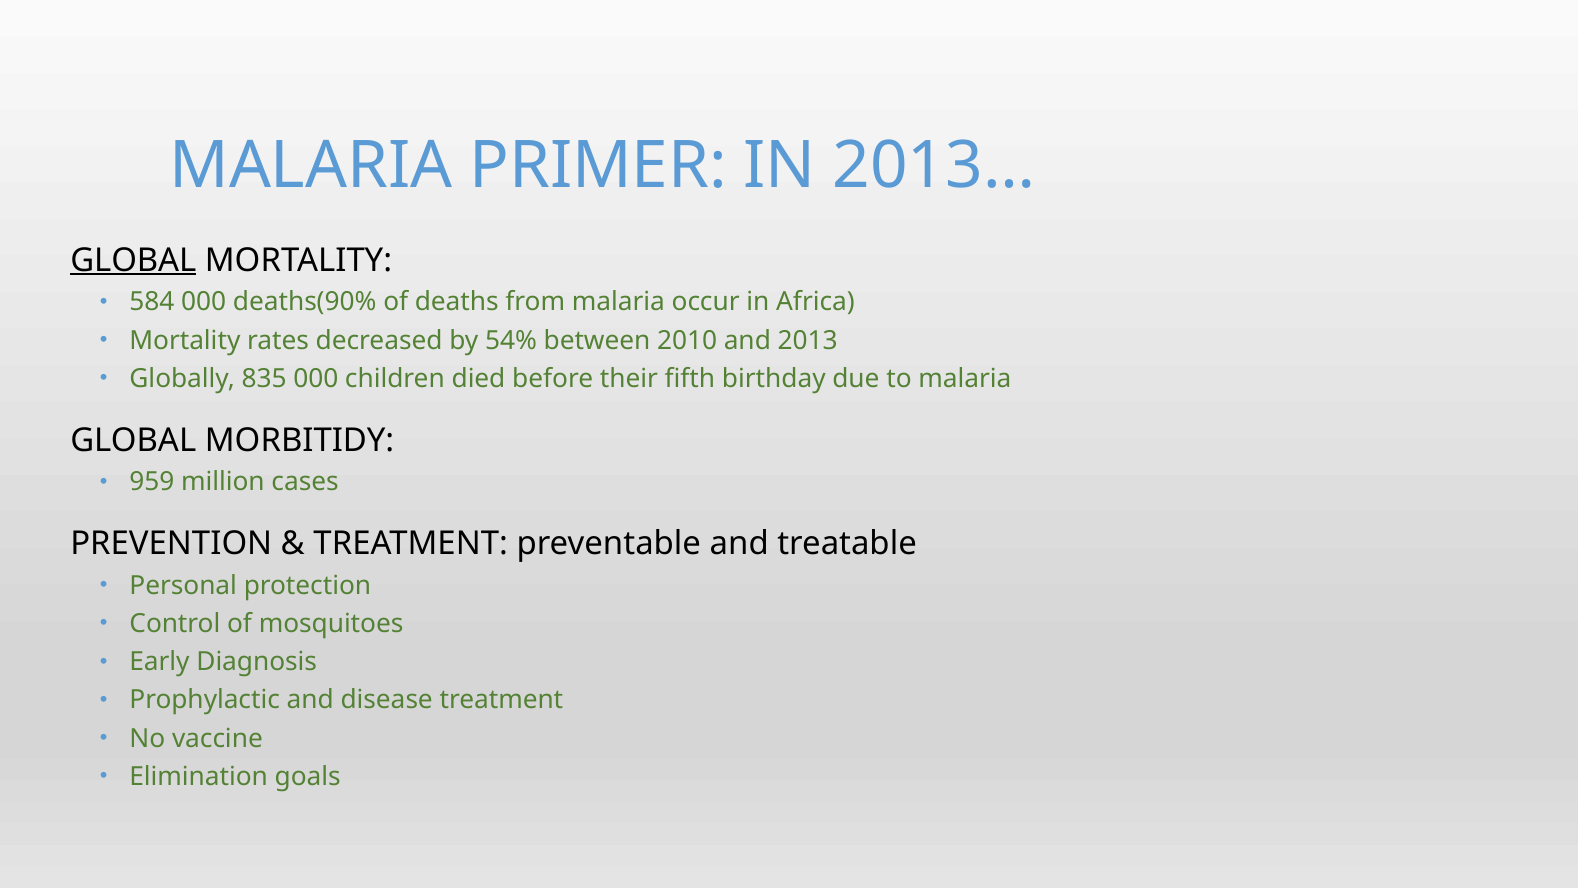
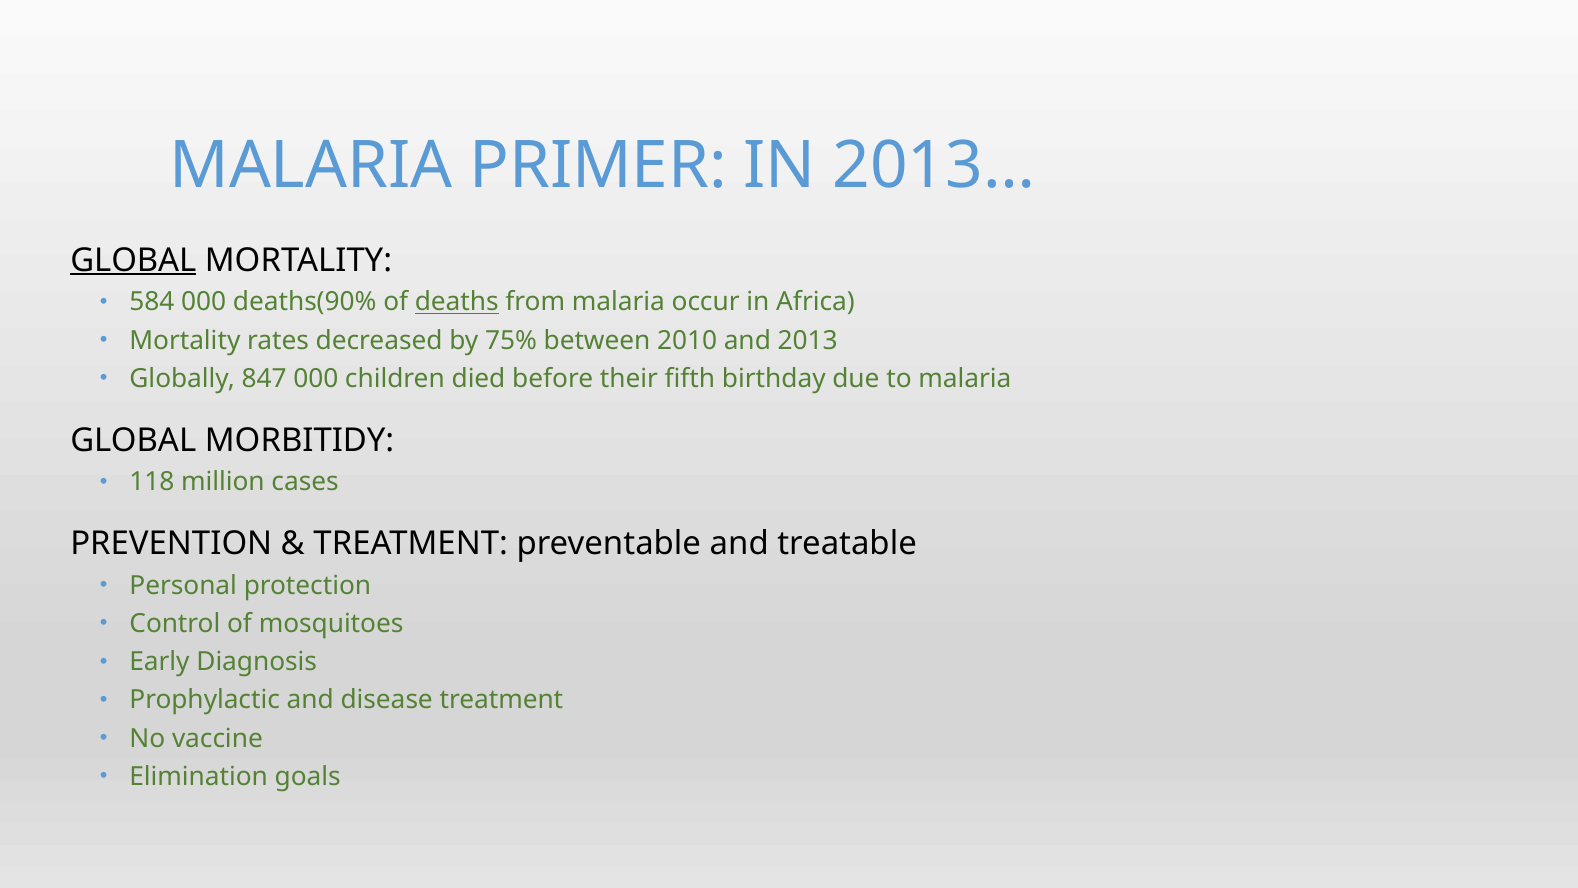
deaths underline: none -> present
54%: 54% -> 75%
835: 835 -> 847
959: 959 -> 118
